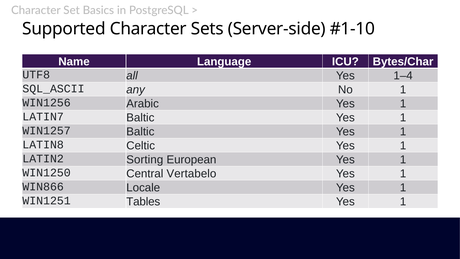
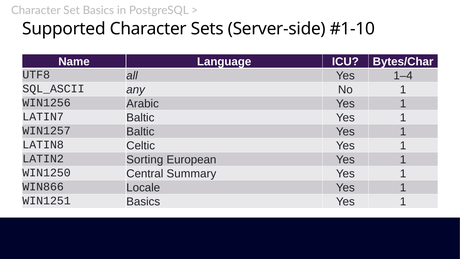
Vertabelo: Vertabelo -> Summary
WIN1251 Tables: Tables -> Basics
